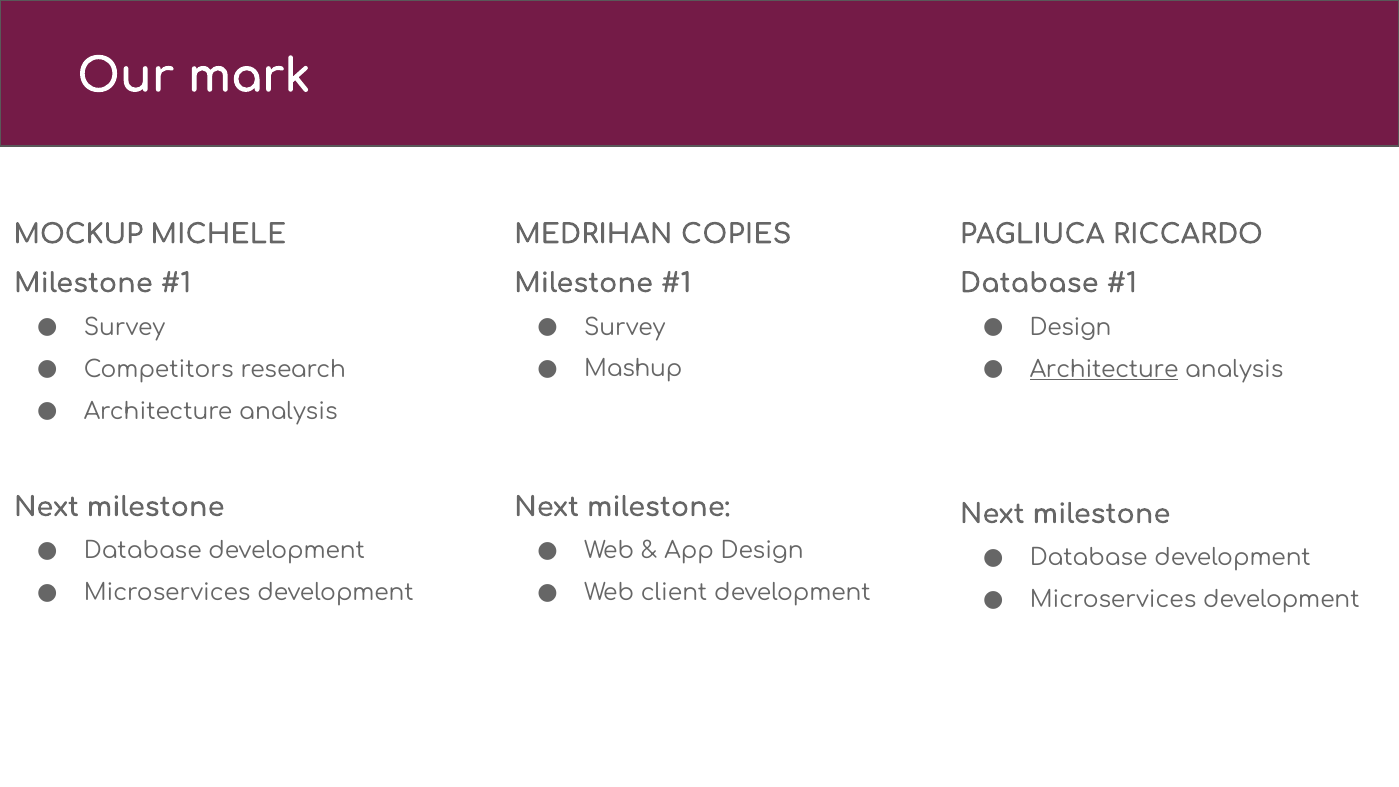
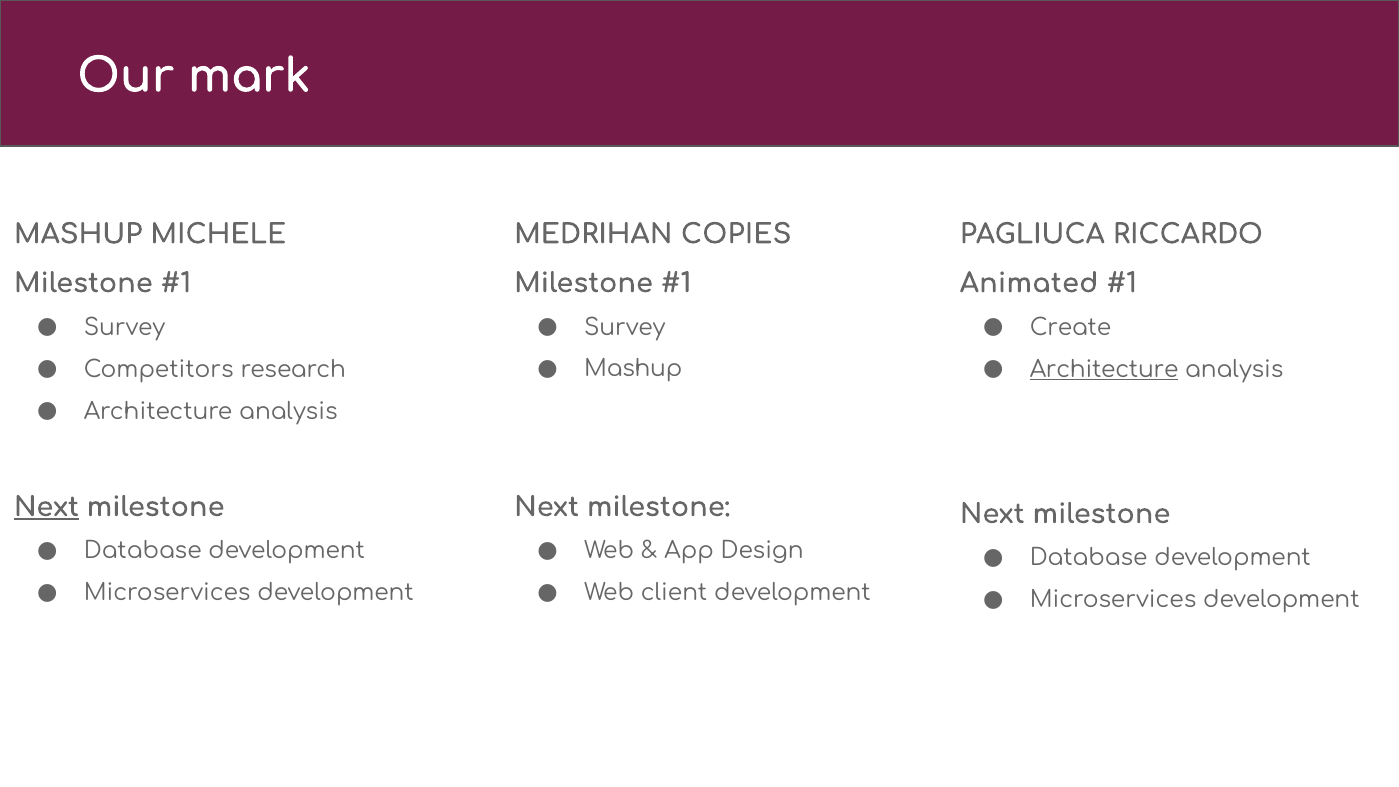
MOCKUP at (78, 234): MOCKUP -> MASHUP
Database at (1029, 283): Database -> Animated
Design at (1071, 327): Design -> Create
Next at (46, 507) underline: none -> present
